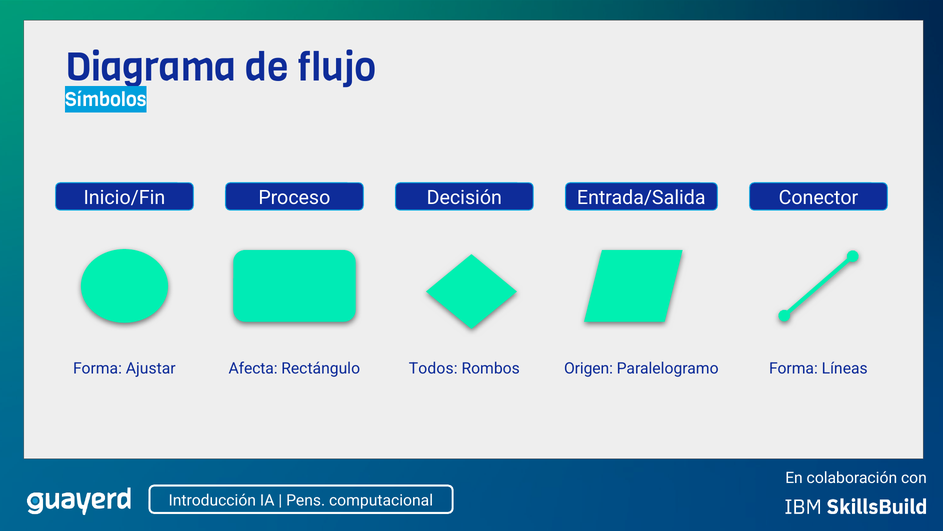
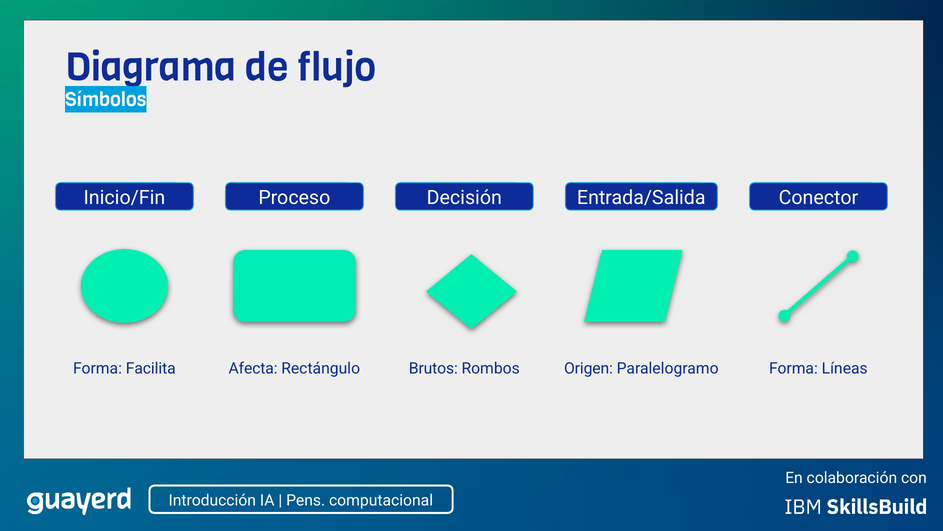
Ajustar: Ajustar -> Facilita
Todos: Todos -> Brutos
